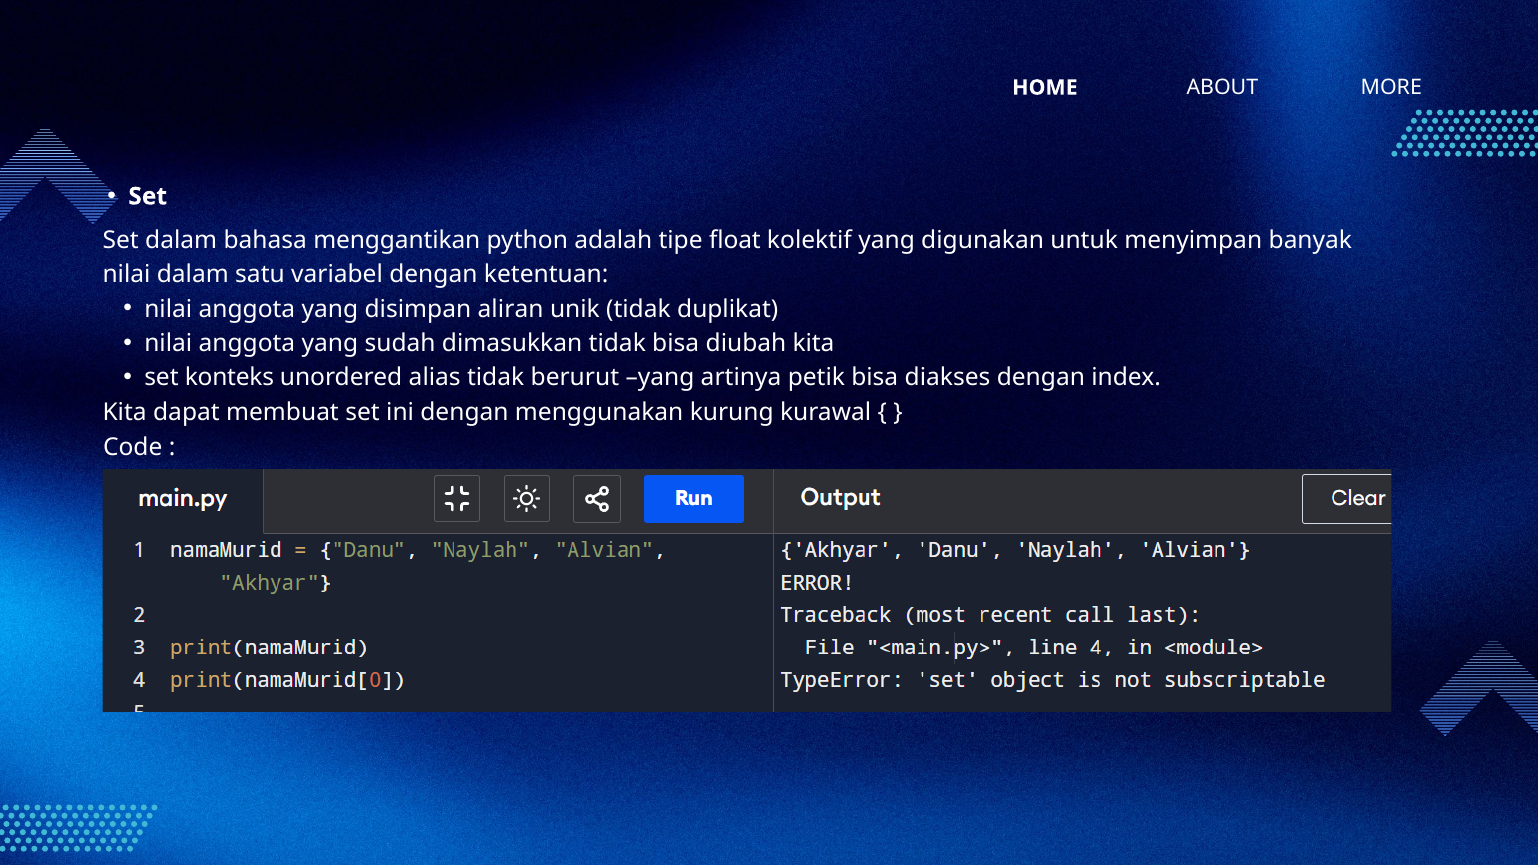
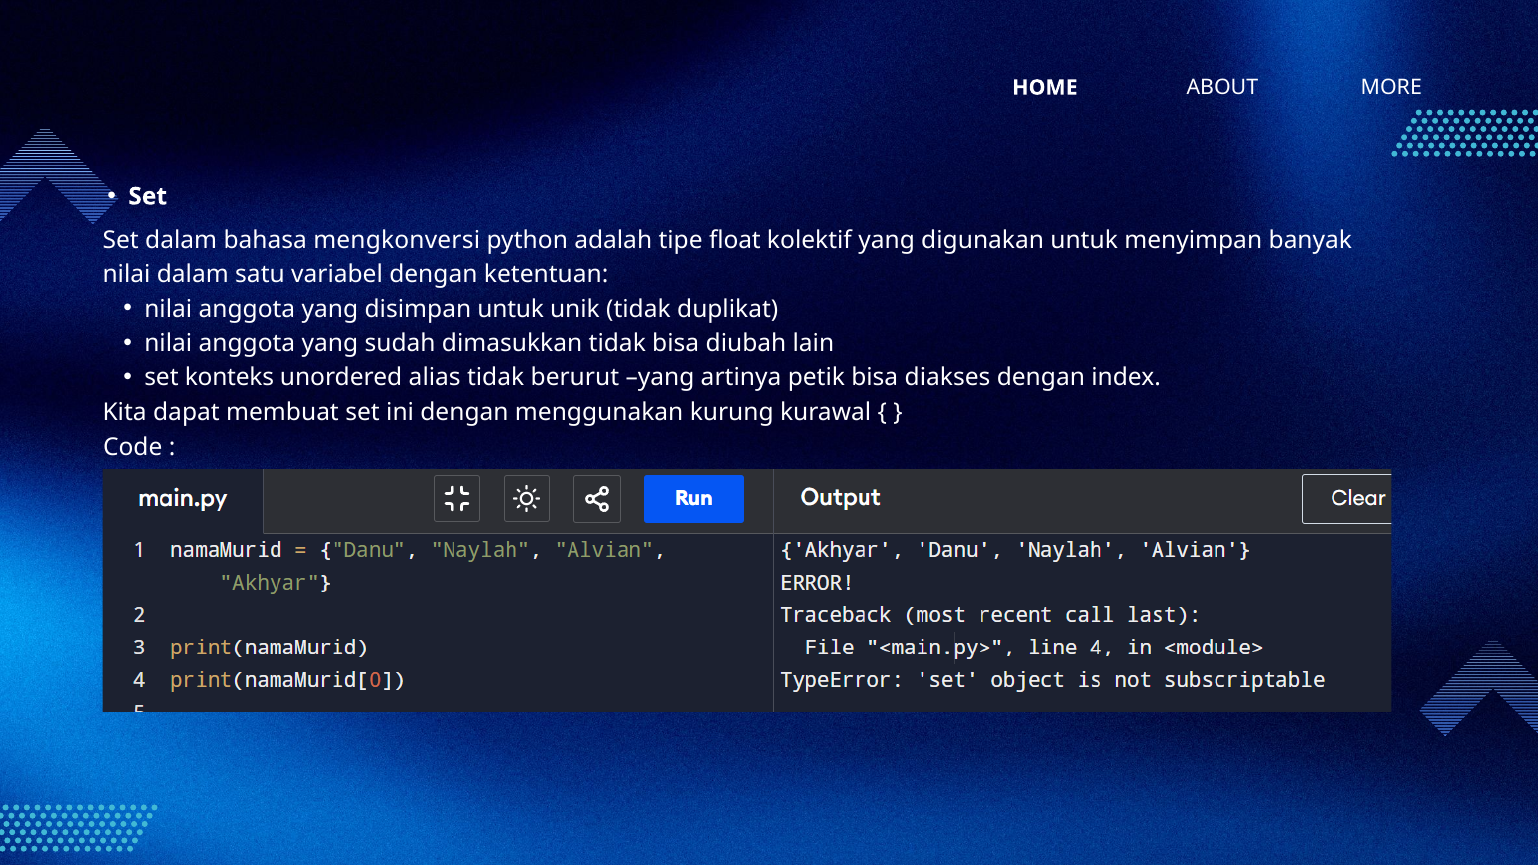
menggantikan: menggantikan -> mengkonversi
disimpan aliran: aliran -> untuk
diubah kita: kita -> lain
